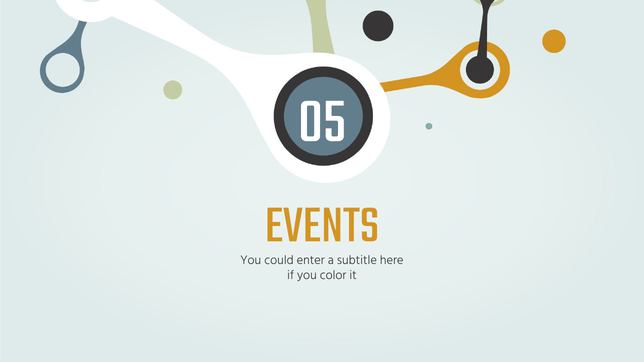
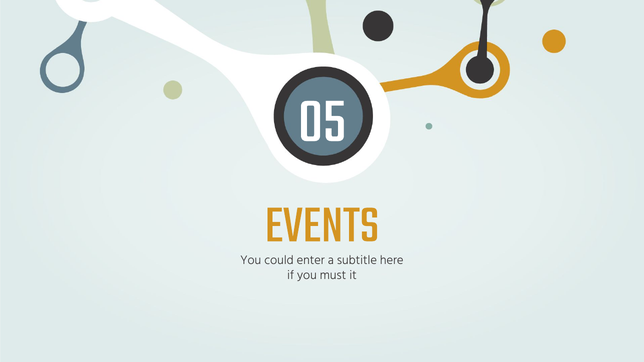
color: color -> must
